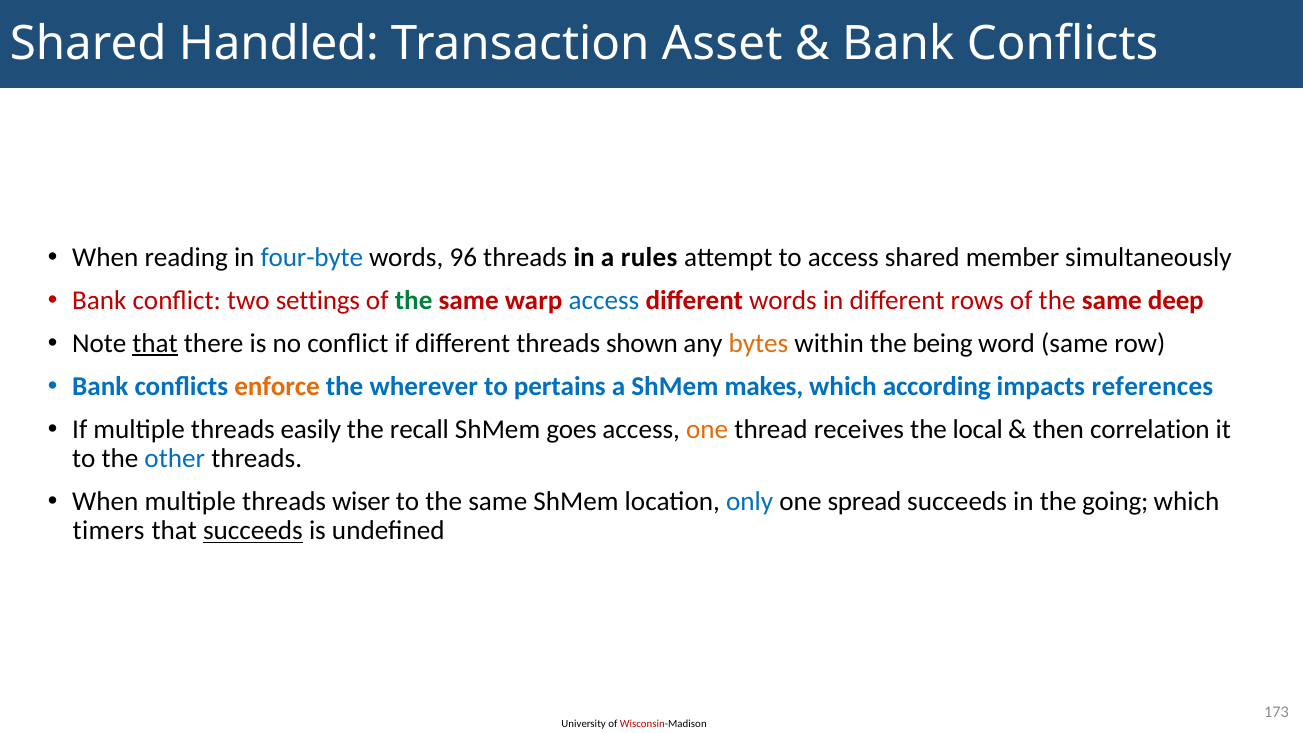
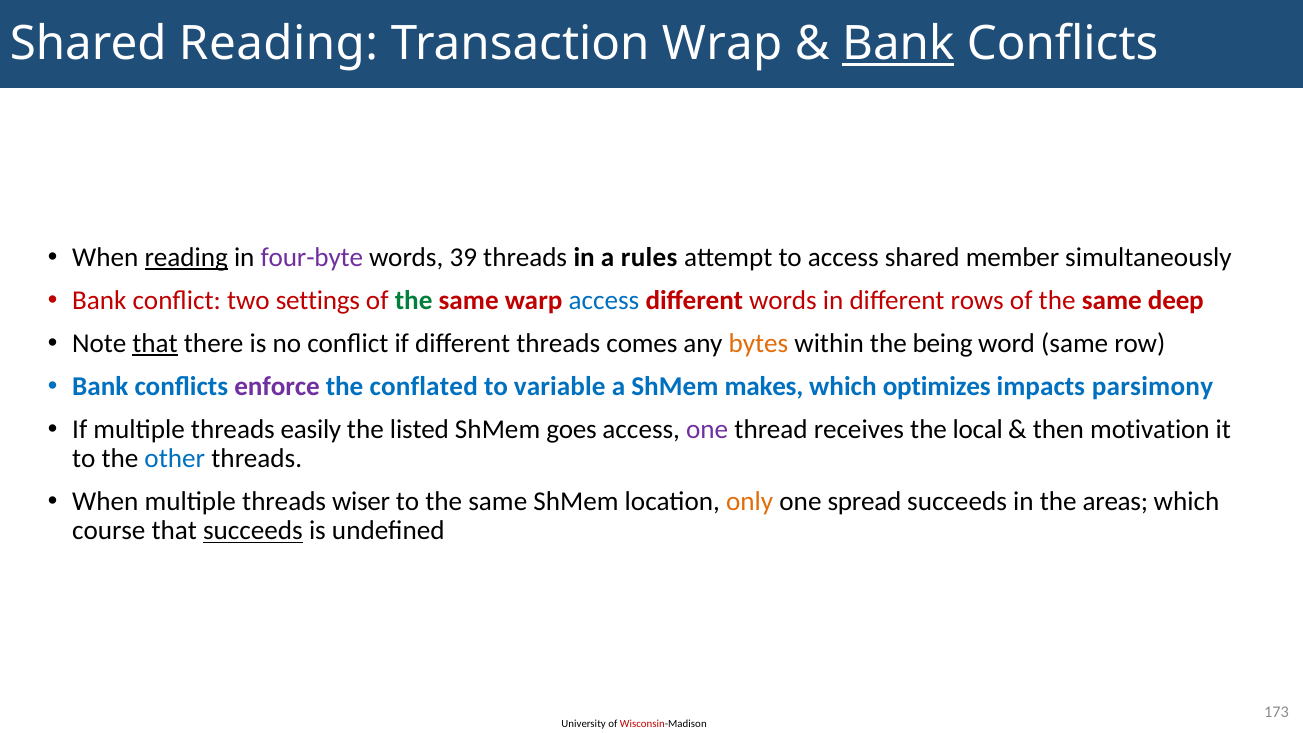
Shared Handled: Handled -> Reading
Asset: Asset -> Wrap
Bank at (898, 44) underline: none -> present
reading at (186, 257) underline: none -> present
four-byte colour: blue -> purple
96: 96 -> 39
shown: shown -> comes
enforce colour: orange -> purple
wherever: wherever -> conflated
pertains: pertains -> variable
according: according -> optimizes
references: references -> parsimony
recall: recall -> listed
one at (707, 429) colour: orange -> purple
correlation: correlation -> motivation
only colour: blue -> orange
going: going -> areas
timers: timers -> course
